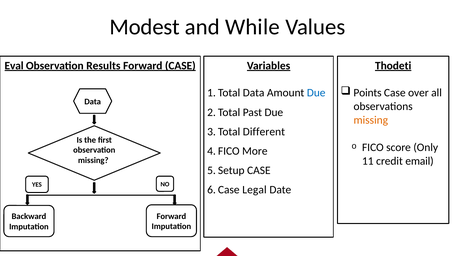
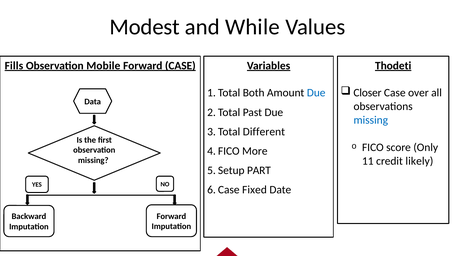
Eval: Eval -> Fills
Results: Results -> Mobile
Points: Points -> Closer
Data at (254, 93): Data -> Both
missing at (371, 120) colour: orange -> blue
email: email -> likely
CASE at (259, 170): CASE -> PART
Legal: Legal -> Fixed
